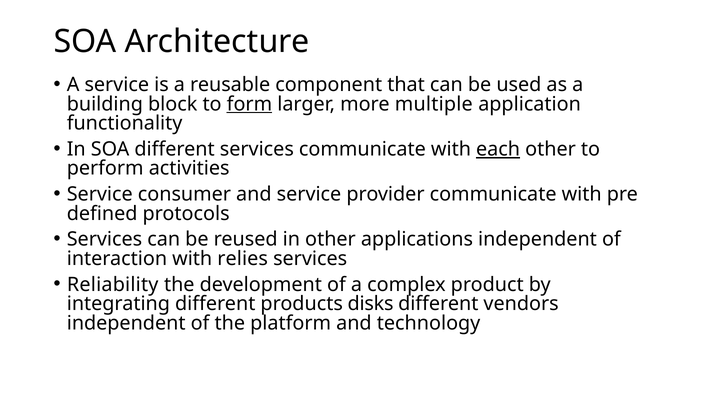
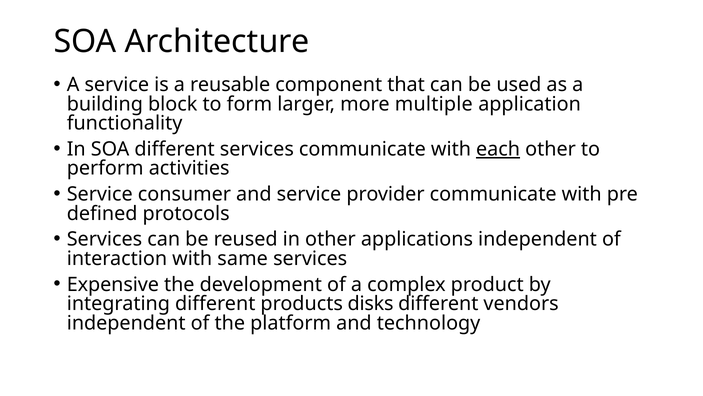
form underline: present -> none
relies: relies -> same
Reliability: Reliability -> Expensive
